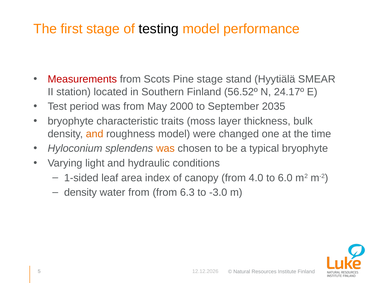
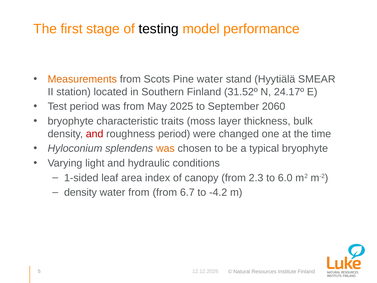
Measurements colour: red -> orange
Pine stage: stage -> water
56.52º: 56.52º -> 31.52º
2000: 2000 -> 2025
2035: 2035 -> 2060
and at (95, 134) colour: orange -> red
roughness model: model -> period
4.0: 4.0 -> 2.3
6.3: 6.3 -> 6.7
-3.0: -3.0 -> -4.2
